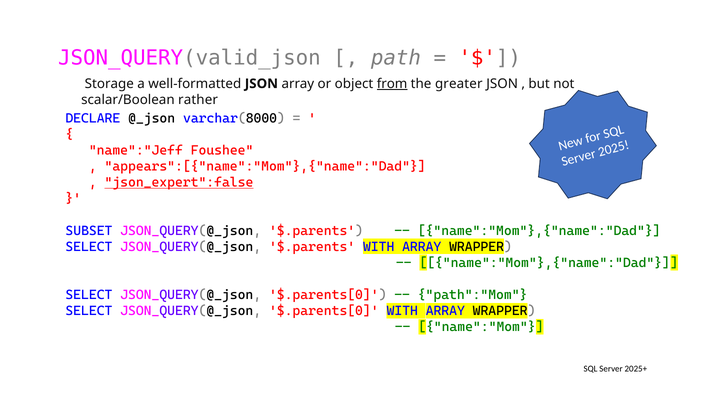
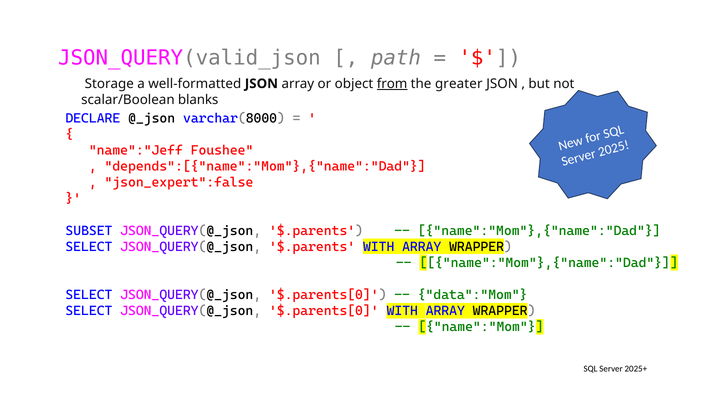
rather: rather -> blanks
appears":[{"name":"Mom"},{"name":"Dad: appears":[{"name":"Mom"},{"name":"Dad -> depends":[{"name":"Mom"},{"name":"Dad
json_expert":false underline: present -> none
path":"Mom: path":"Mom -> data":"Mom
